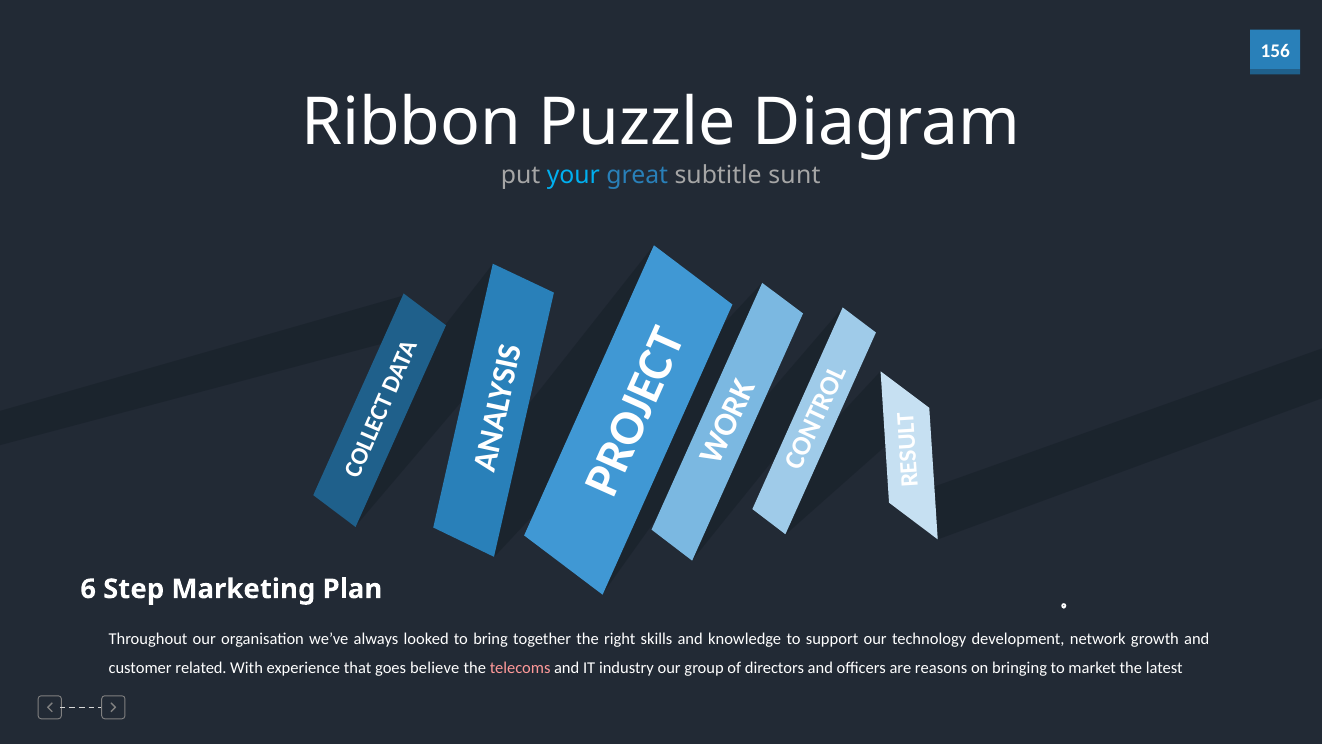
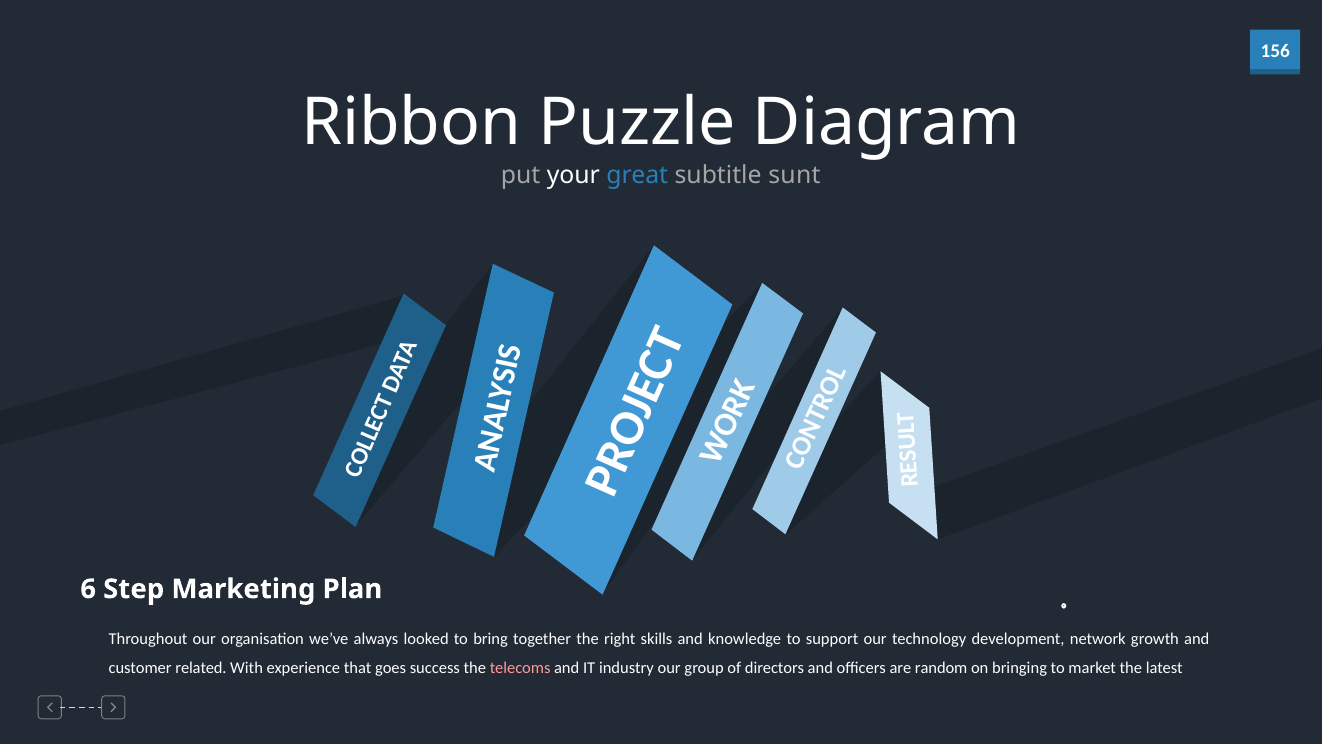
your colour: light blue -> white
believe: believe -> success
reasons: reasons -> random
